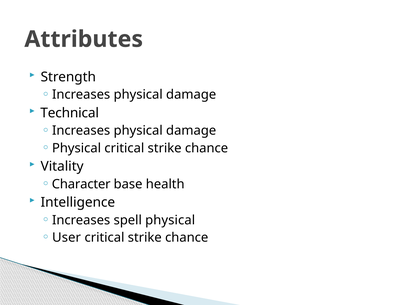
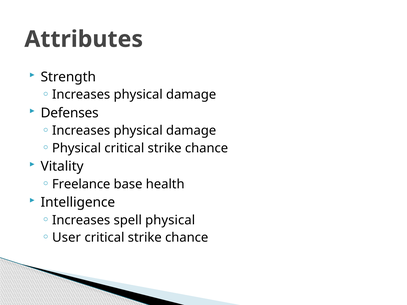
Technical: Technical -> Defenses
Character: Character -> Freelance
